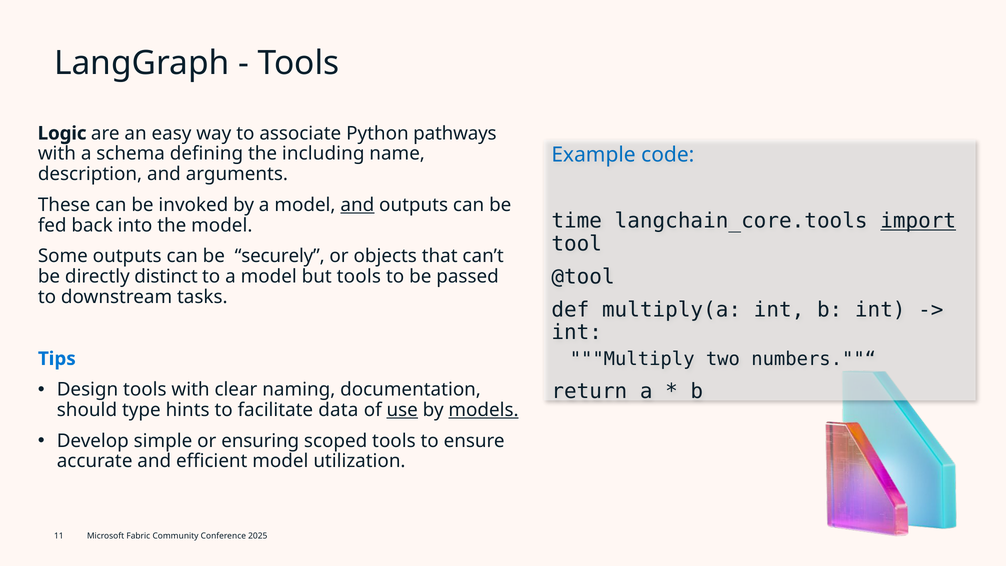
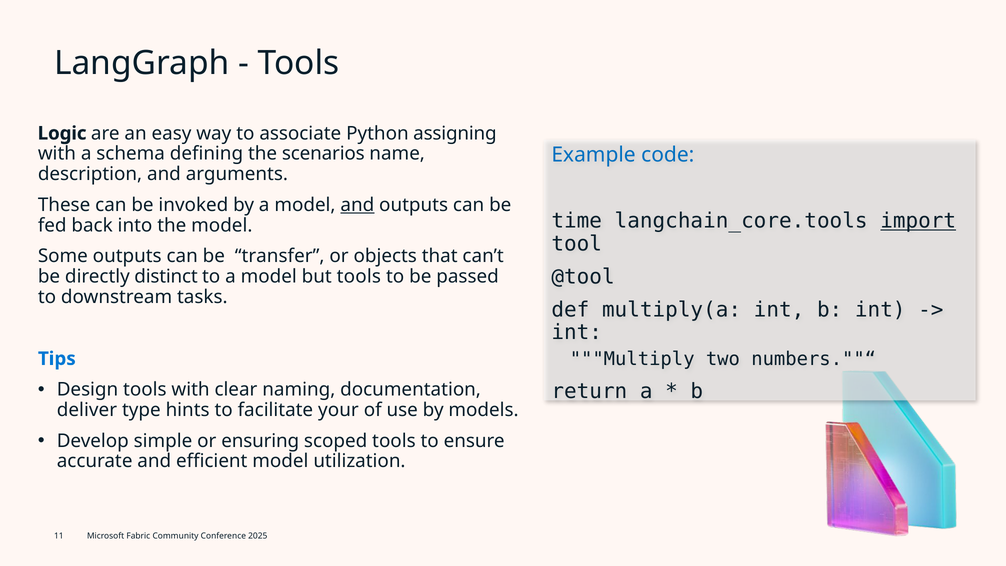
pathways: pathways -> assigning
including: including -> scenarios
securely: securely -> transfer
should: should -> deliver
data: data -> your
use underline: present -> none
models underline: present -> none
